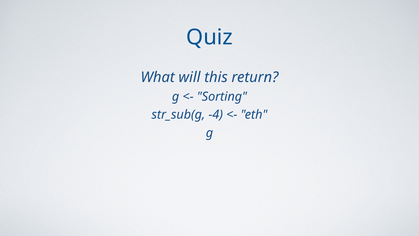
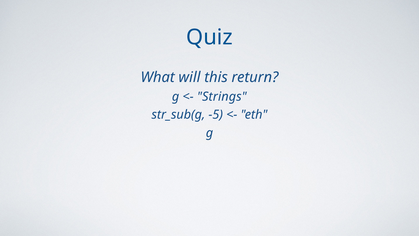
Sorting: Sorting -> Strings
-4: -4 -> -5
